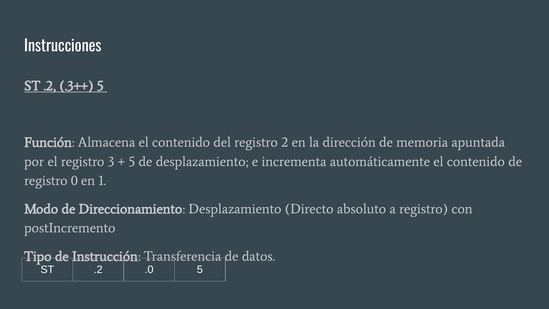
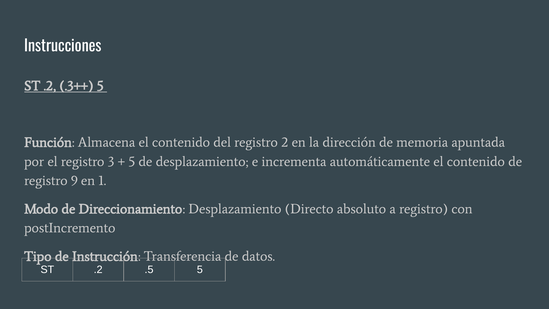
0: 0 -> 9
.0: .0 -> .5
